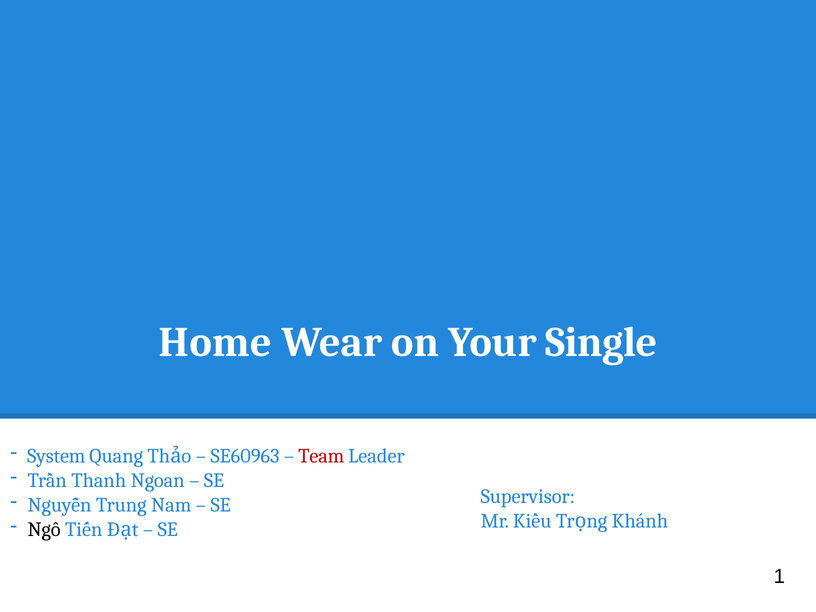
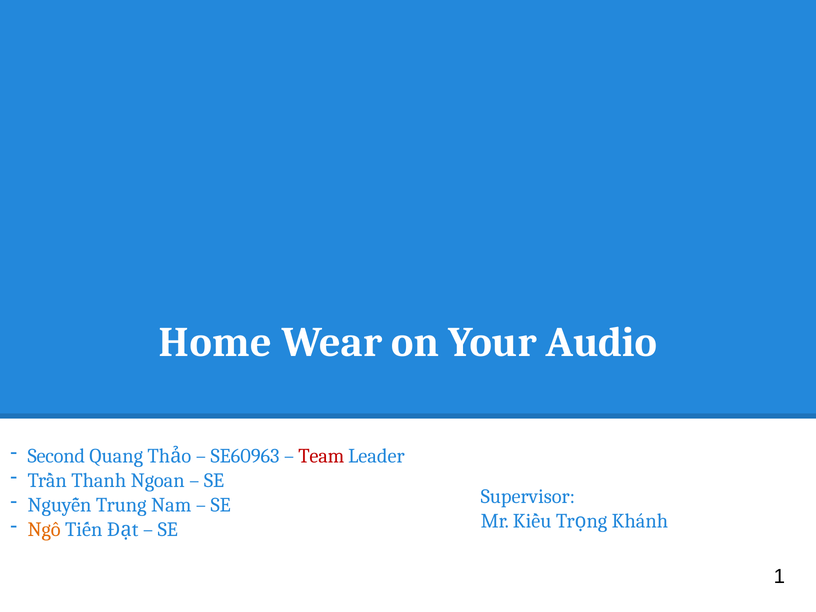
Single: Single -> Audio
System: System -> Second
Ngô colour: black -> orange
